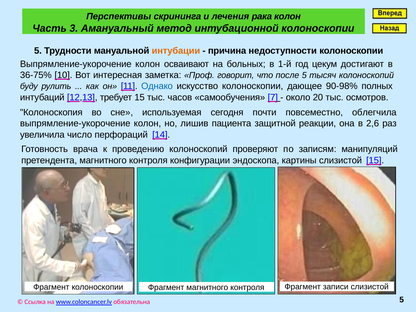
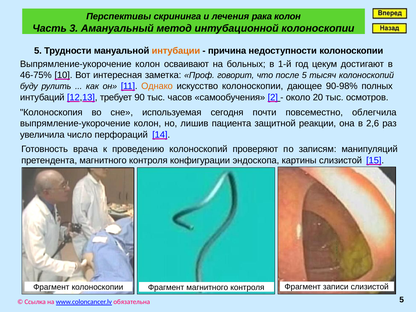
36-75%: 36-75% -> 46-75%
Однако colour: blue -> orange
требует 15: 15 -> 90
7: 7 -> 2
